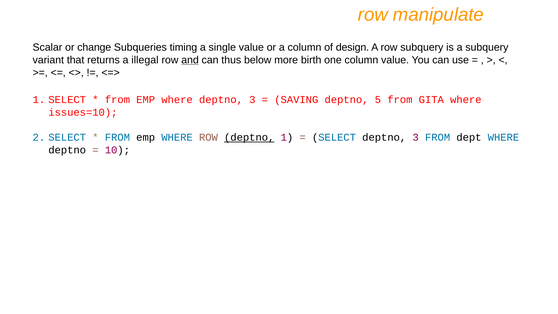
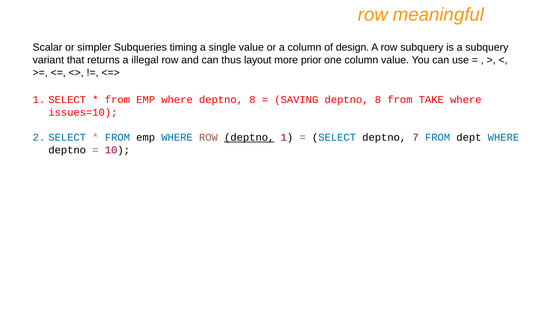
manipulate: manipulate -> meaningful
change: change -> simpler
and underline: present -> none
below: below -> layout
birth: birth -> prior
where deptno 3: 3 -> 8
5 at (378, 100): 5 -> 8
GITA: GITA -> TAKE
SELECT deptno 3: 3 -> 7
